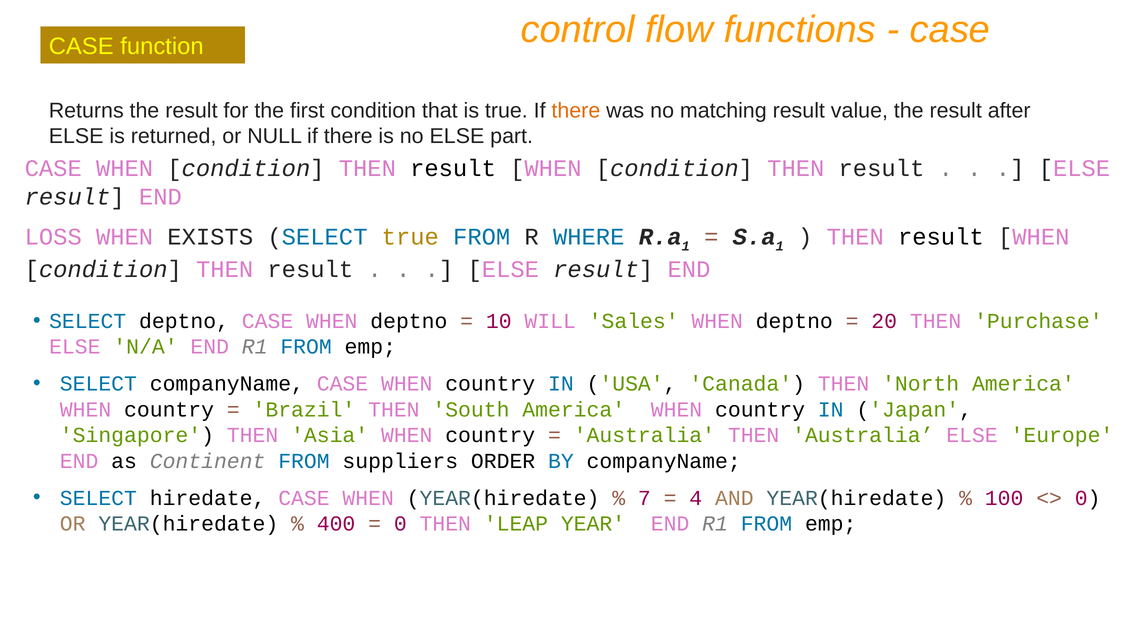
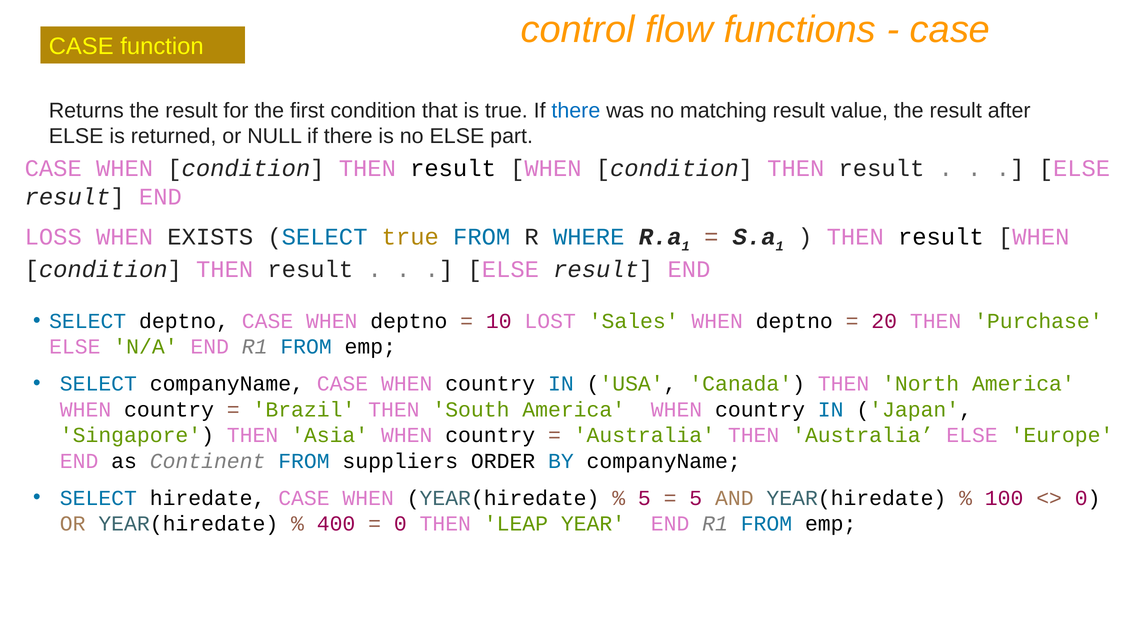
there at (576, 111) colour: orange -> blue
WILL: WILL -> LOST
7 at (644, 498): 7 -> 5
4 at (696, 498): 4 -> 5
